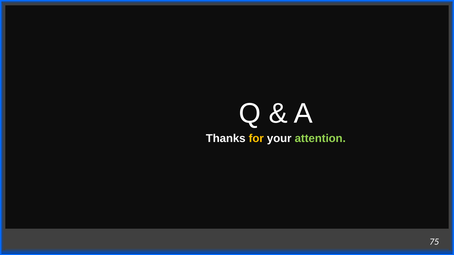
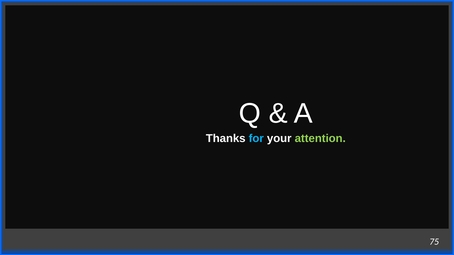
for colour: yellow -> light blue
